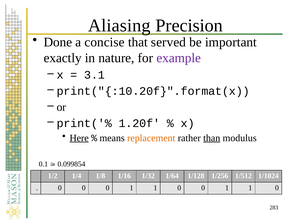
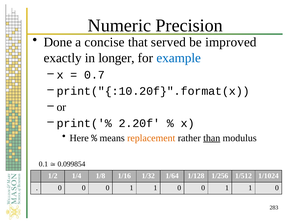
Aliasing: Aliasing -> Numeric
important: important -> improved
nature: nature -> longer
example colour: purple -> blue
3.1: 3.1 -> 0.7
1.20f: 1.20f -> 2.20f
Here underline: present -> none
